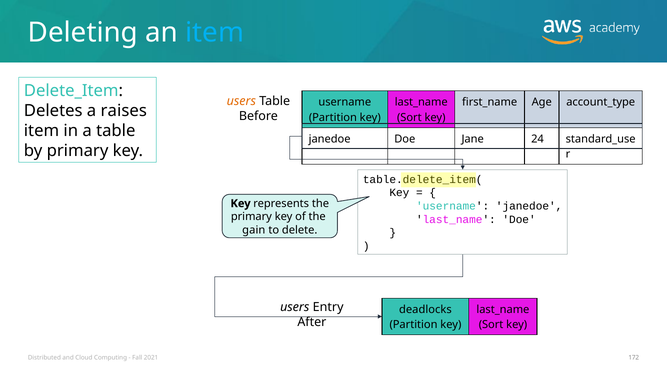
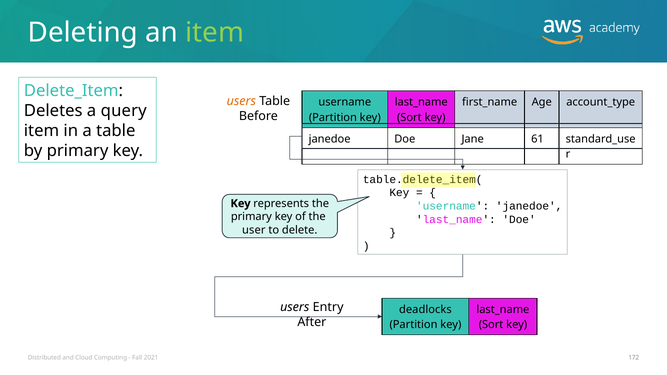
item at (215, 33) colour: light blue -> light green
raises: raises -> query
24: 24 -> 61
gain: gain -> user
